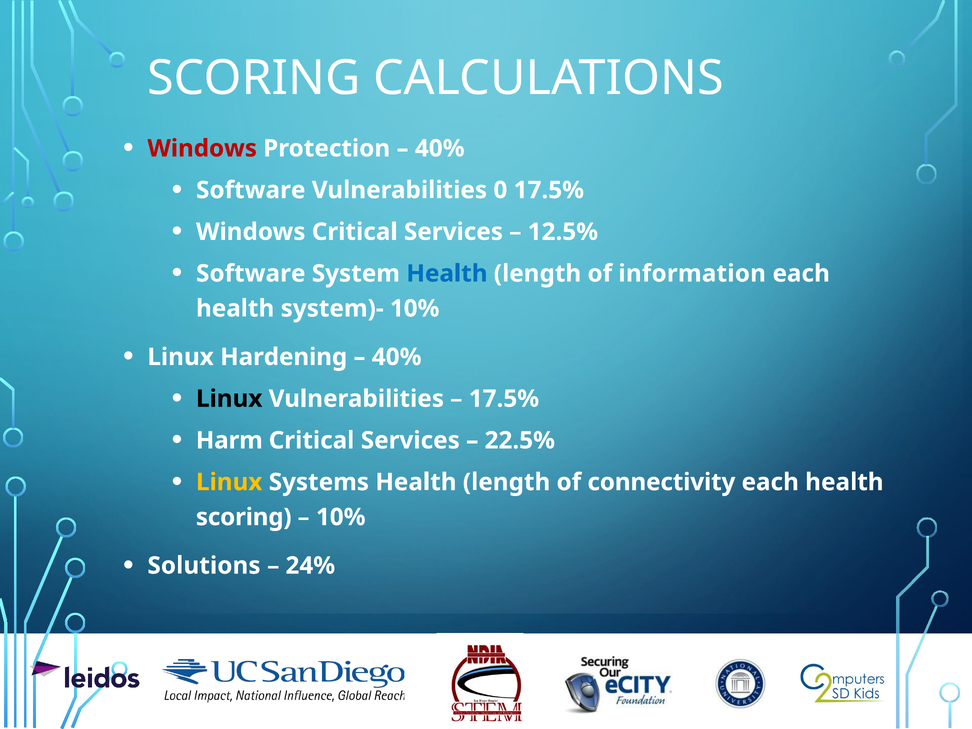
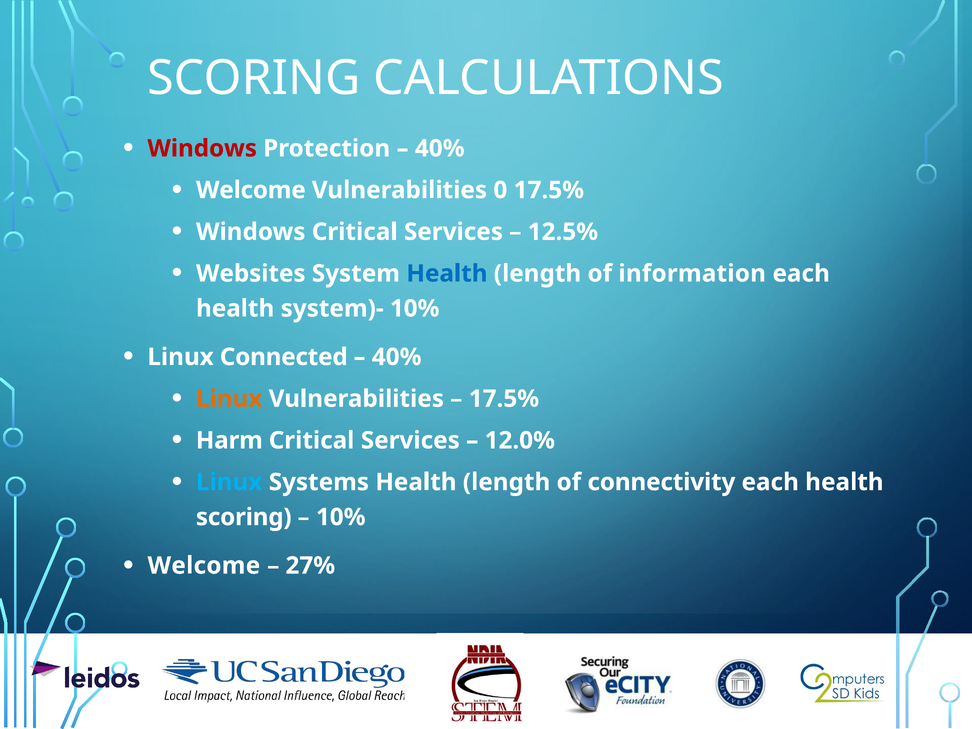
Software at (251, 190): Software -> Welcome
Software at (251, 274): Software -> Websites
Hardening: Hardening -> Connected
Linux at (229, 399) colour: black -> orange
22.5%: 22.5% -> 12.0%
Linux at (229, 482) colour: yellow -> light blue
Solutions at (204, 566): Solutions -> Welcome
24%: 24% -> 27%
